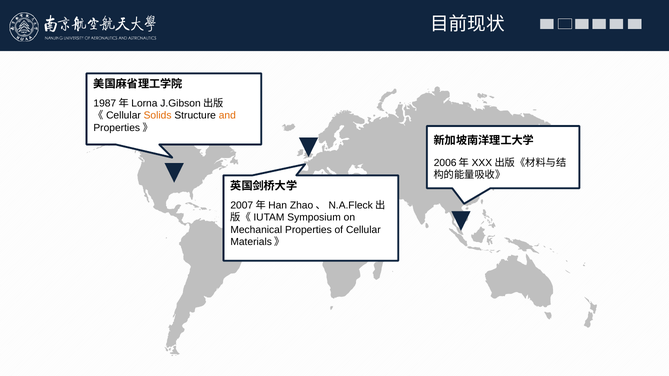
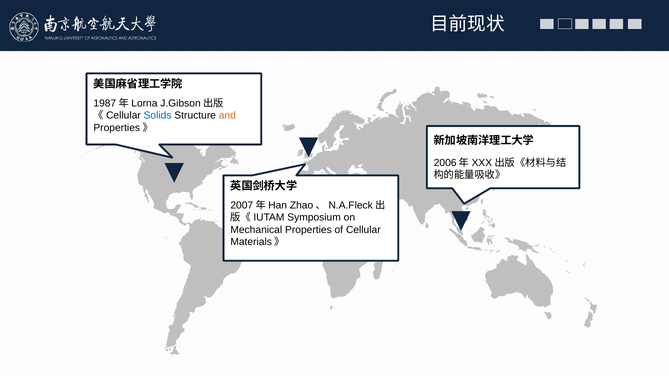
Solids colour: orange -> blue
